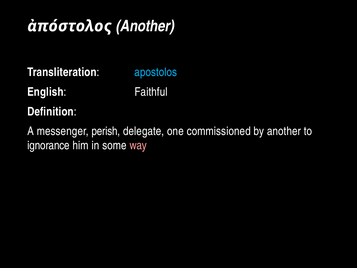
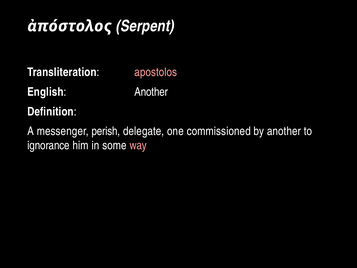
ἀπόστολος Another: Another -> Serpent
apostolos colour: light blue -> pink
English Faithful: Faithful -> Another
